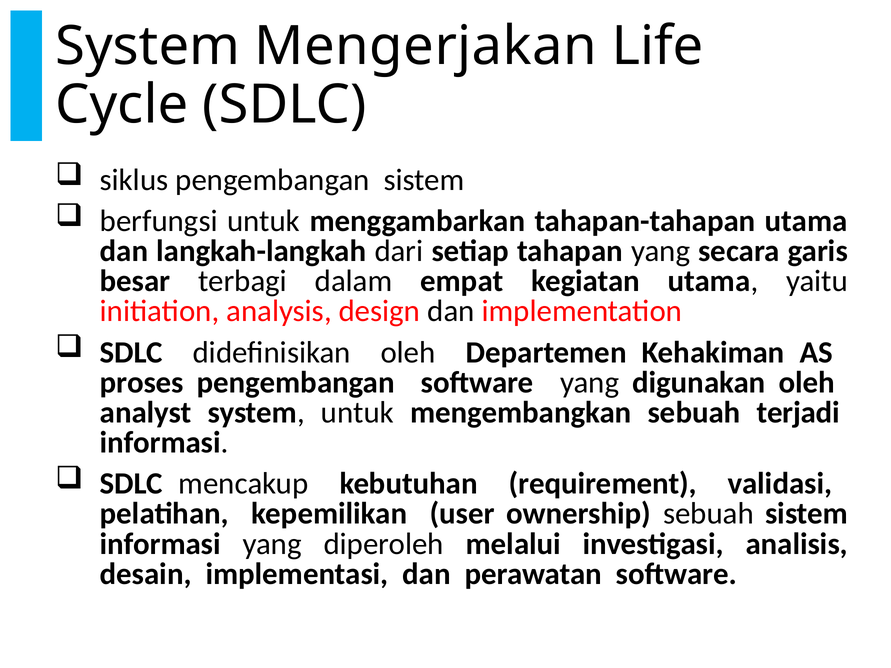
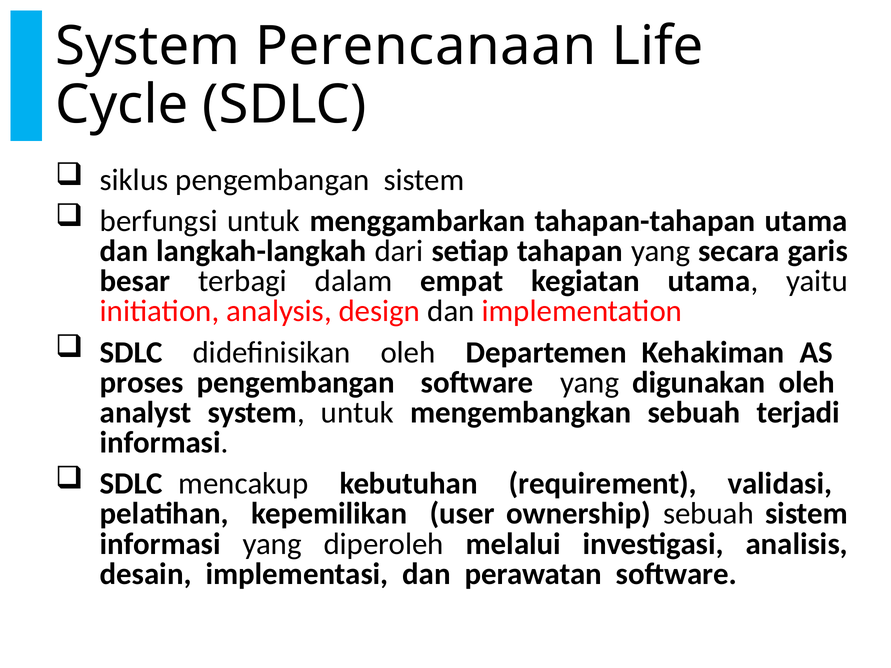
Mengerjakan: Mengerjakan -> Perencanaan
